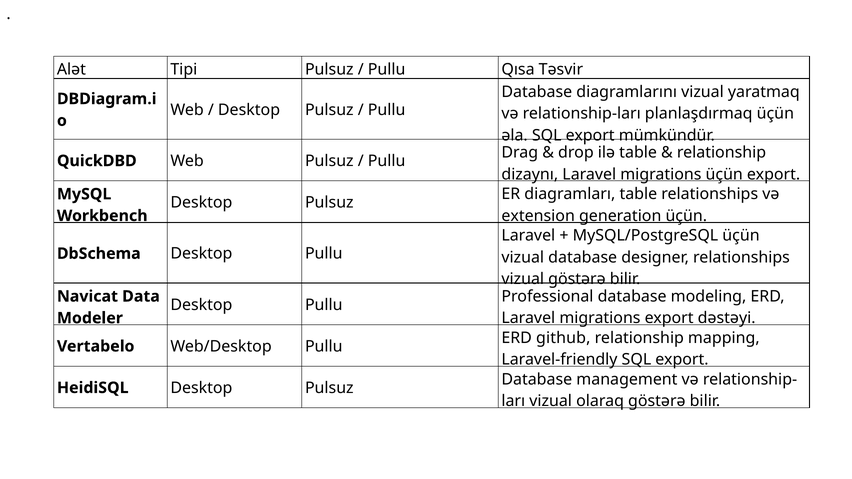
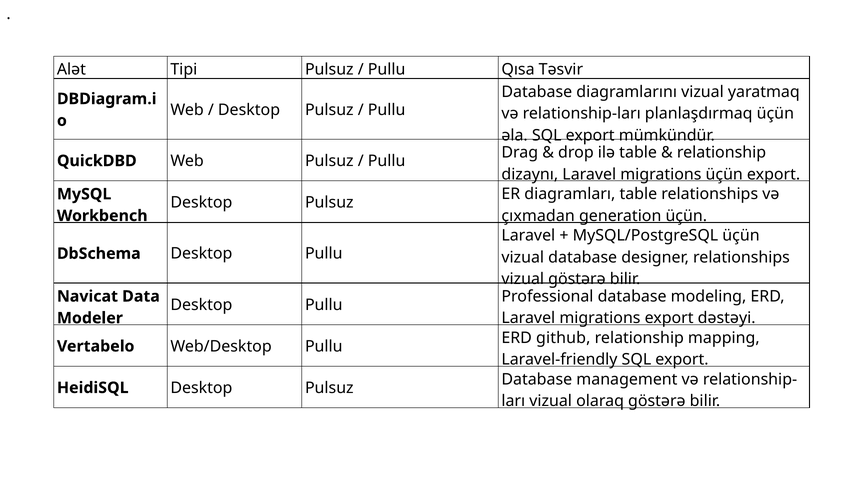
extension: extension -> çıxmadan
